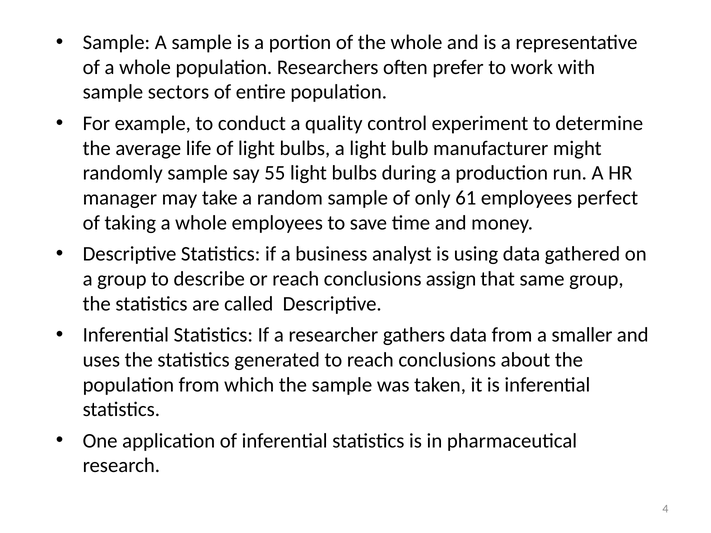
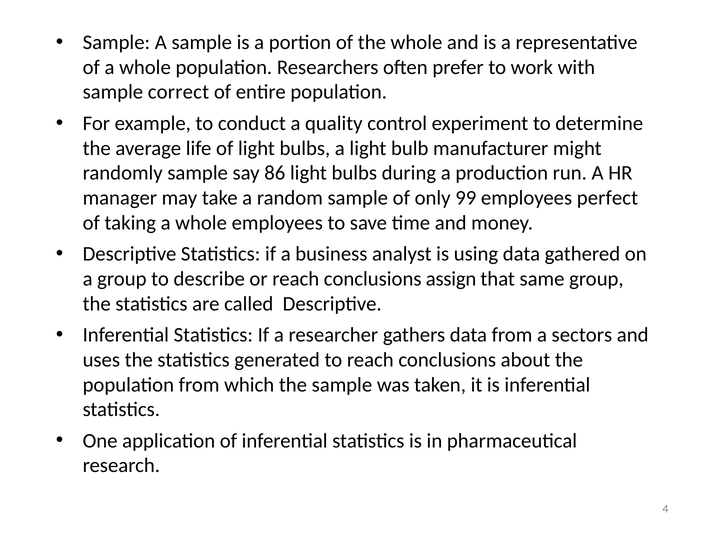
sectors: sectors -> correct
55: 55 -> 86
61: 61 -> 99
smaller: smaller -> sectors
